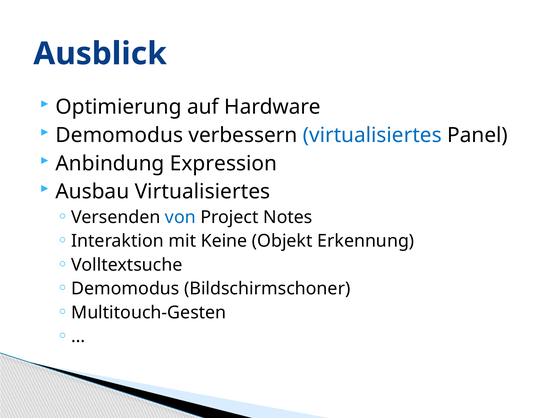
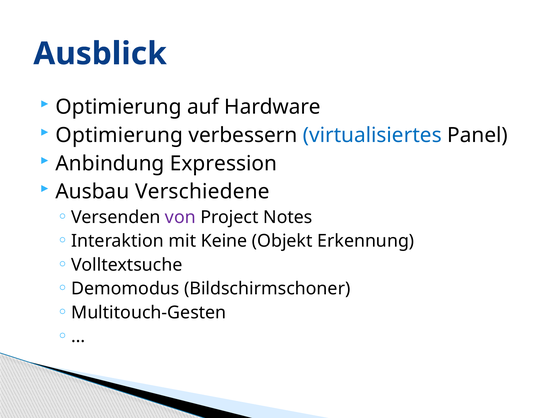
Demomodus at (119, 135): Demomodus -> Optimierung
Ausbau Virtualisiertes: Virtualisiertes -> Verschiedene
von colour: blue -> purple
